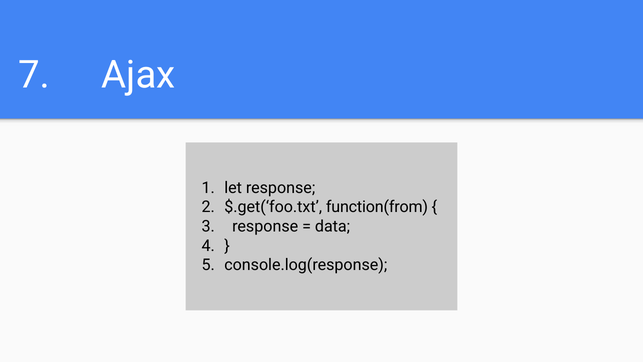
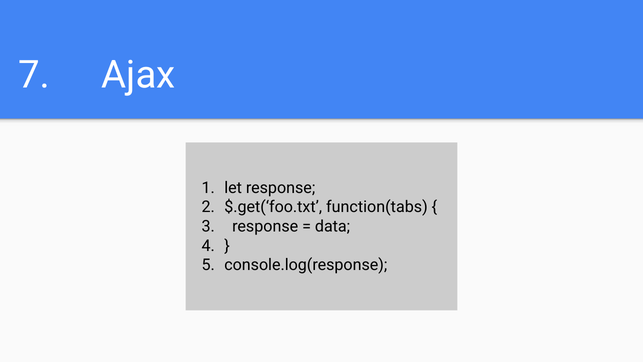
function(from: function(from -> function(tabs
